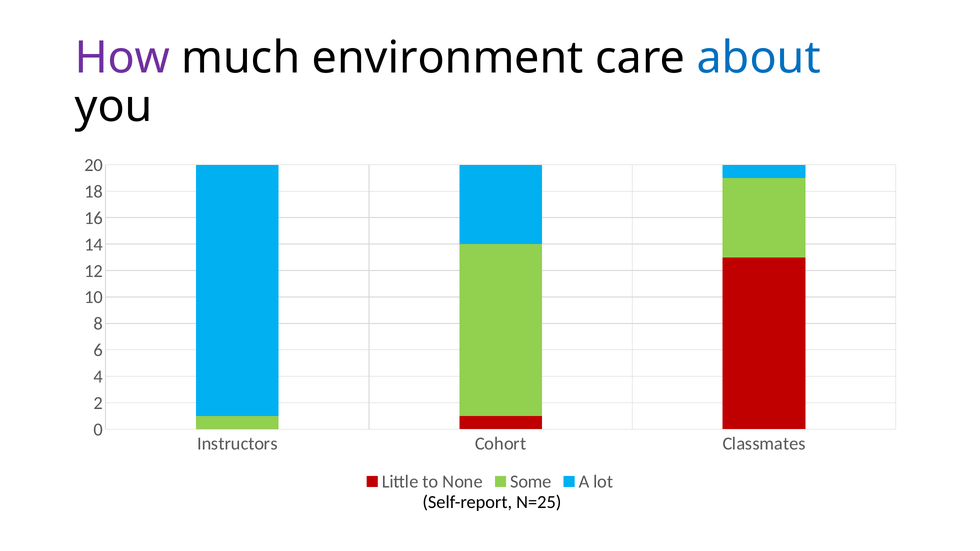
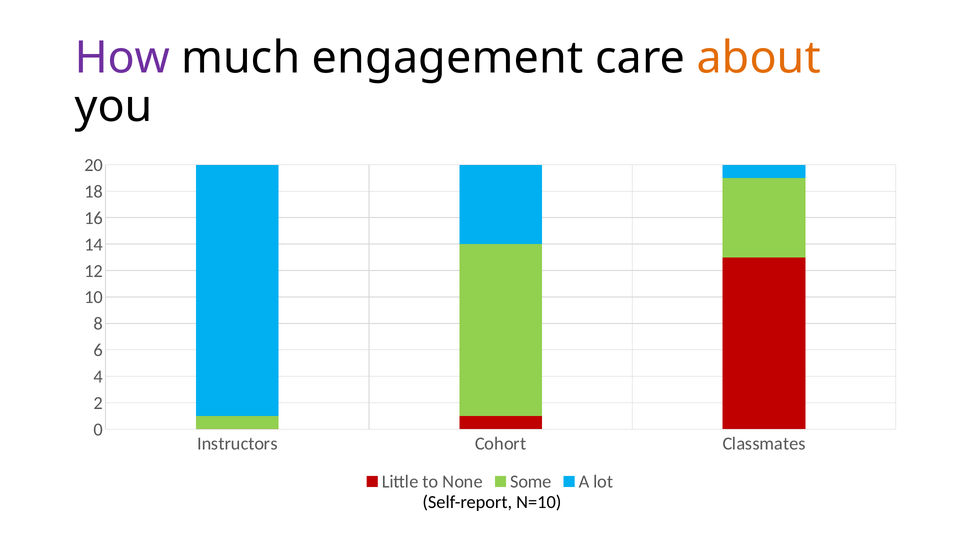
environment: environment -> engagement
about colour: blue -> orange
N=25: N=25 -> N=10
